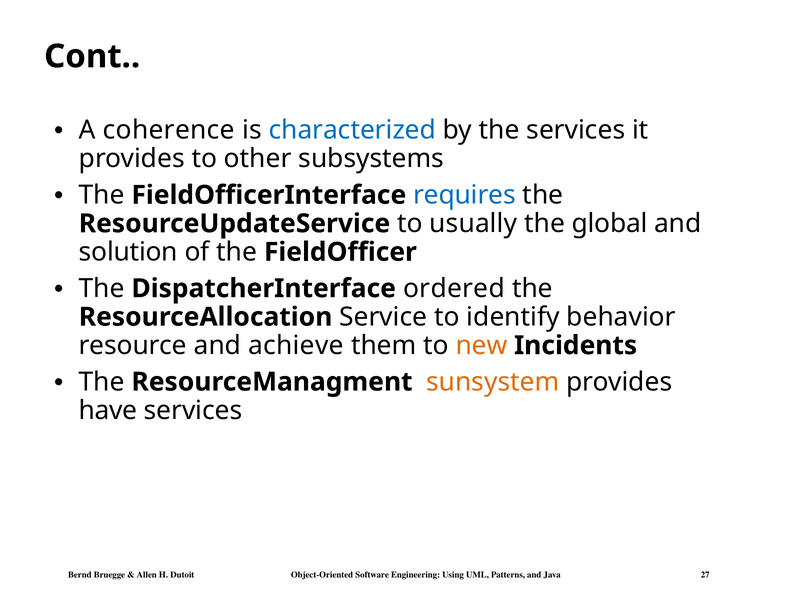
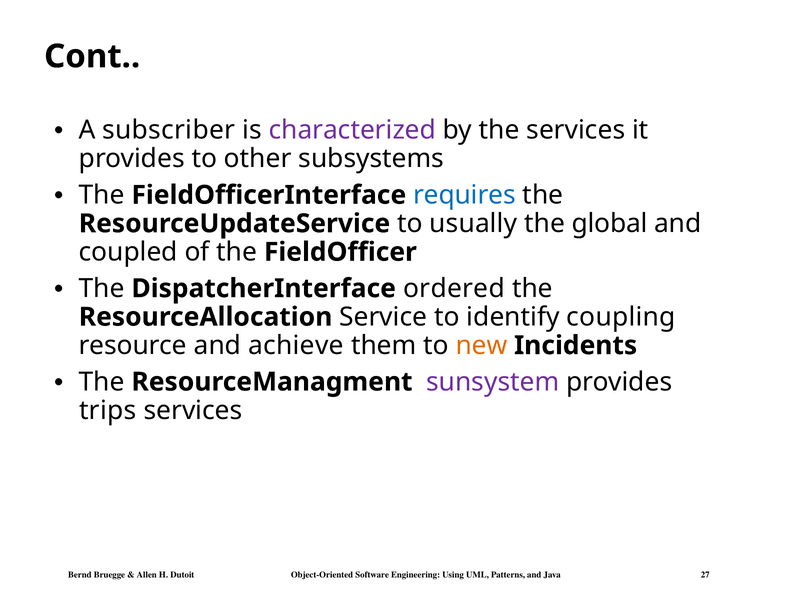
coherence: coherence -> subscriber
characterized colour: blue -> purple
solution: solution -> coupled
behavior: behavior -> coupling
sunsystem colour: orange -> purple
have: have -> trips
